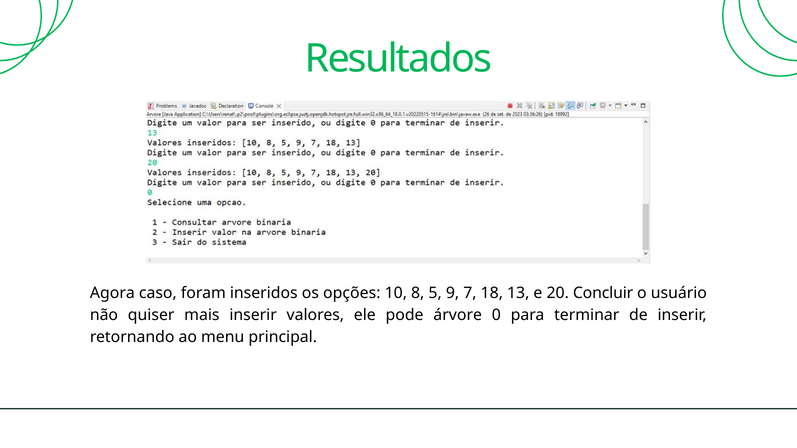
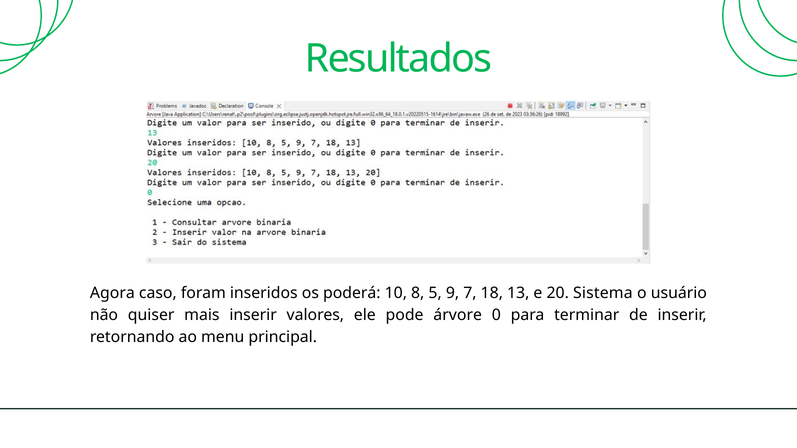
opções: opções -> poderá
Concluir: Concluir -> Sistema
